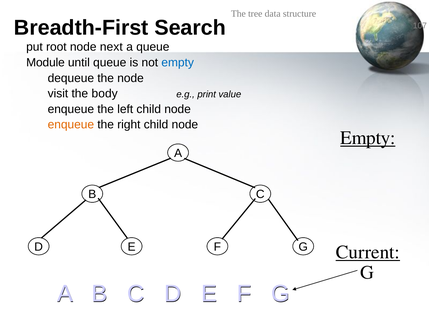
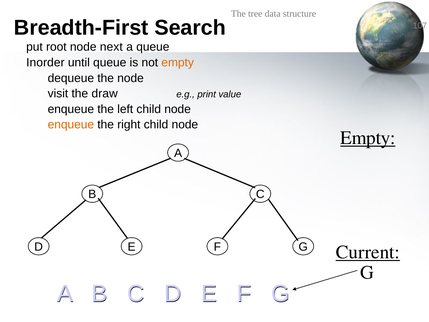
Module: Module -> Inorder
empty at (178, 63) colour: blue -> orange
body: body -> draw
